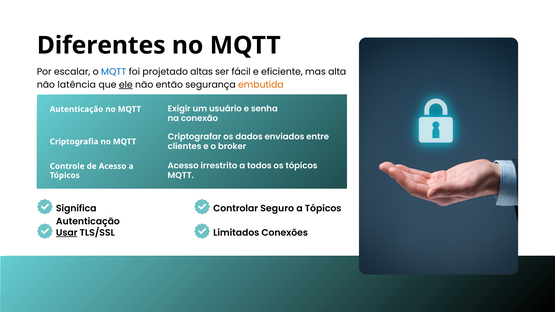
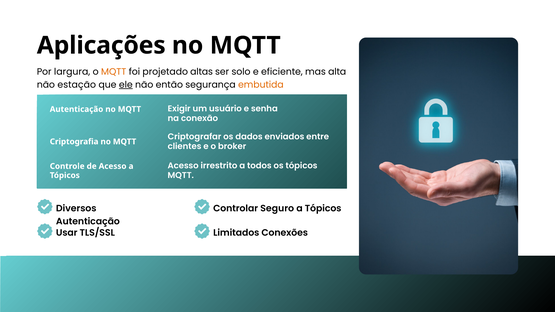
Diferentes: Diferentes -> Aplicações
escalar: escalar -> largura
MQTT at (114, 72) colour: blue -> orange
fácil: fácil -> solo
latência: latência -> estação
Significa: Significa -> Diversos
Usar underline: present -> none
